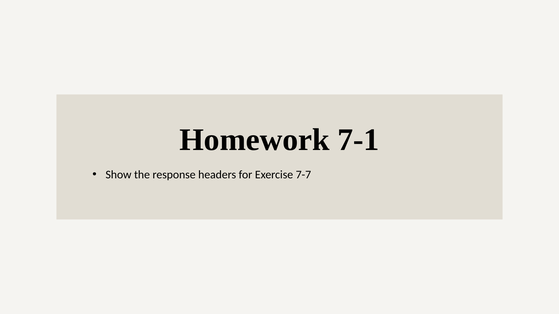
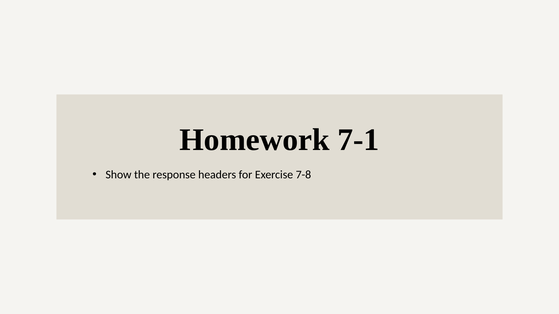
7-7: 7-7 -> 7-8
